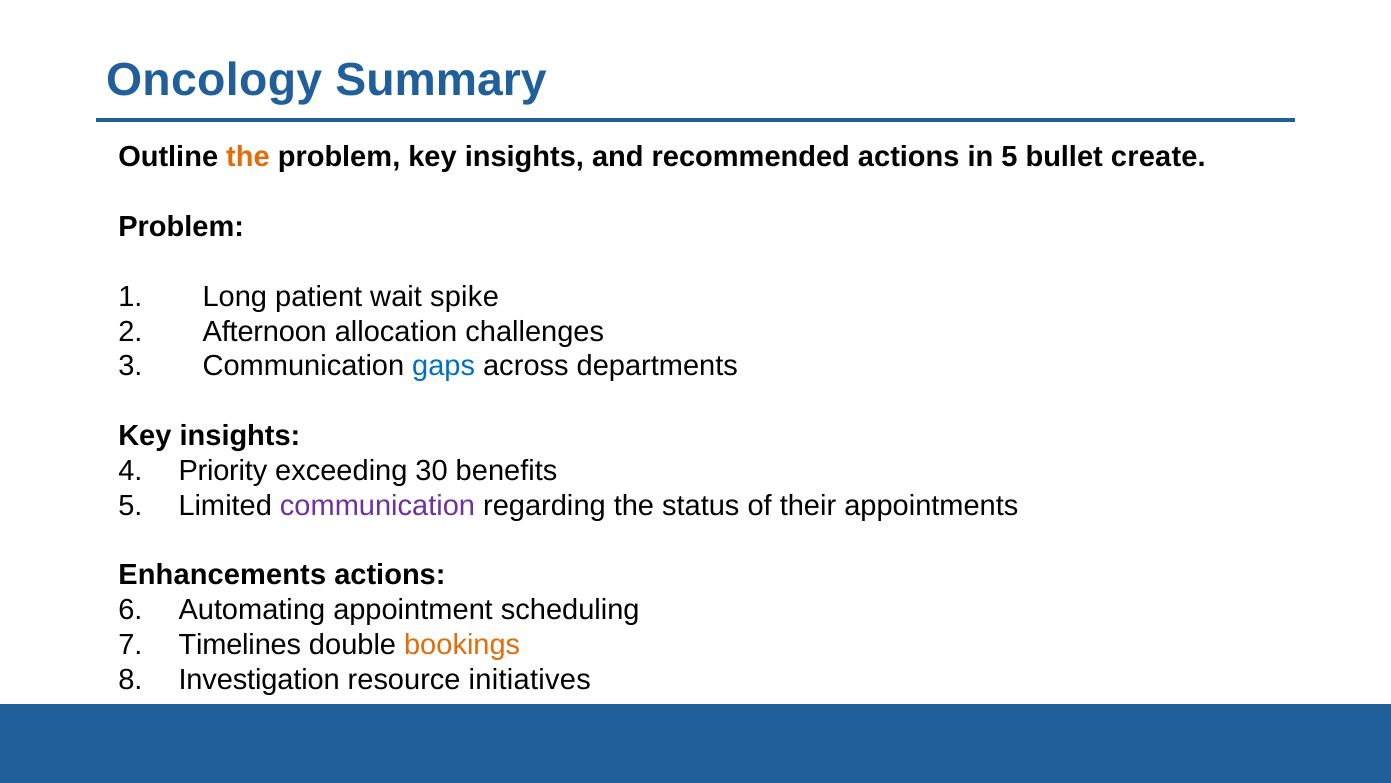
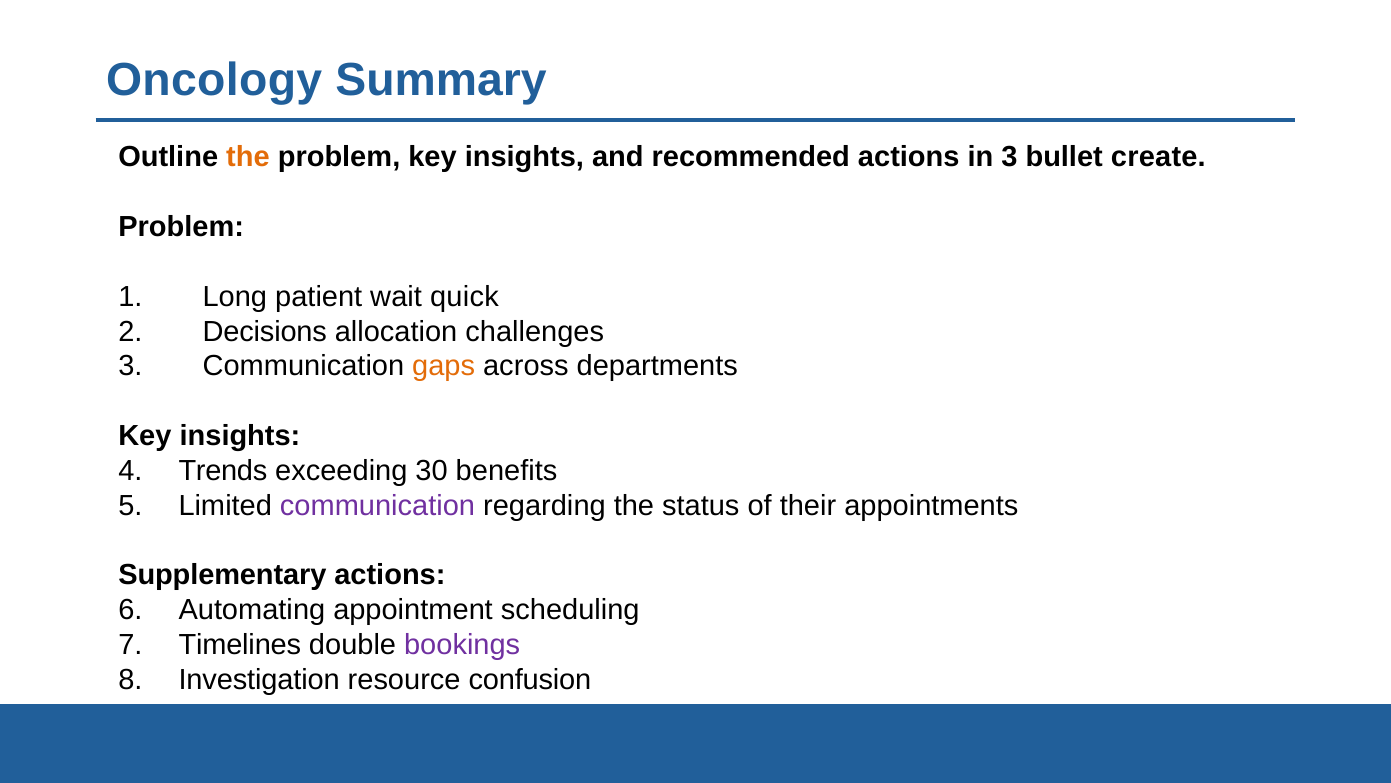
in 5: 5 -> 3
spike: spike -> quick
Afternoon: Afternoon -> Decisions
gaps colour: blue -> orange
Priority: Priority -> Trends
Enhancements: Enhancements -> Supplementary
bookings colour: orange -> purple
initiatives: initiatives -> confusion
